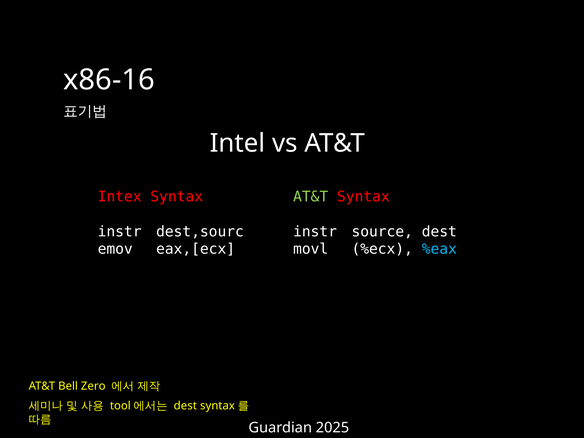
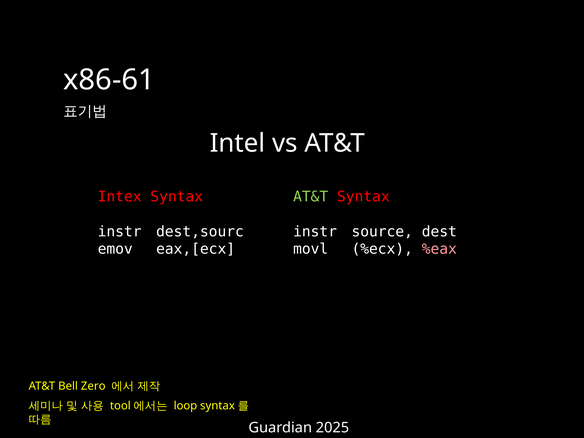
x86-16: x86-16 -> x86-61
%eax colour: light blue -> pink
dest at (185, 406): dest -> loop
